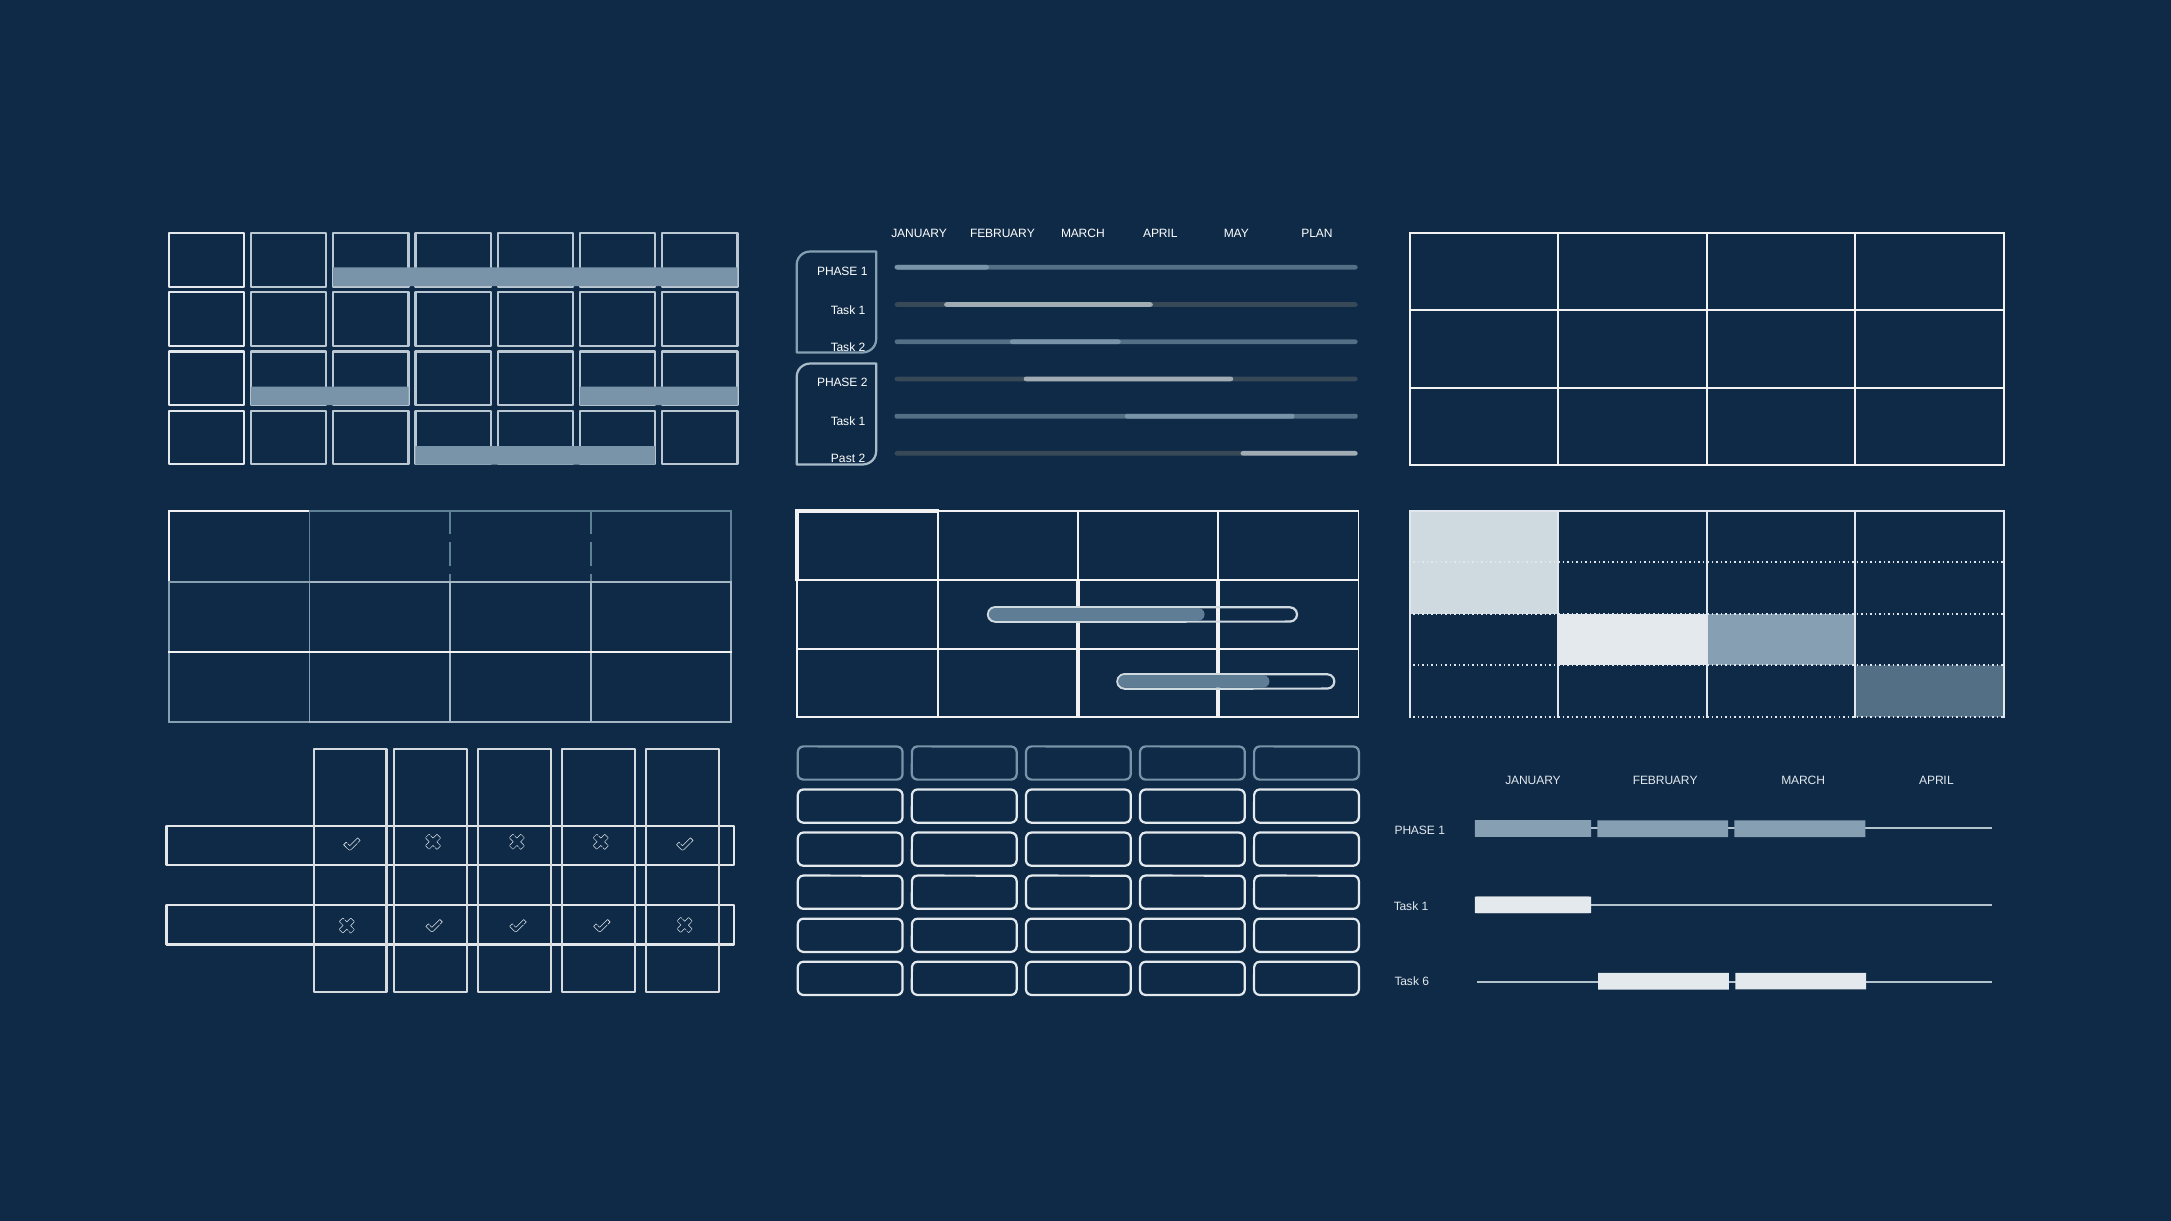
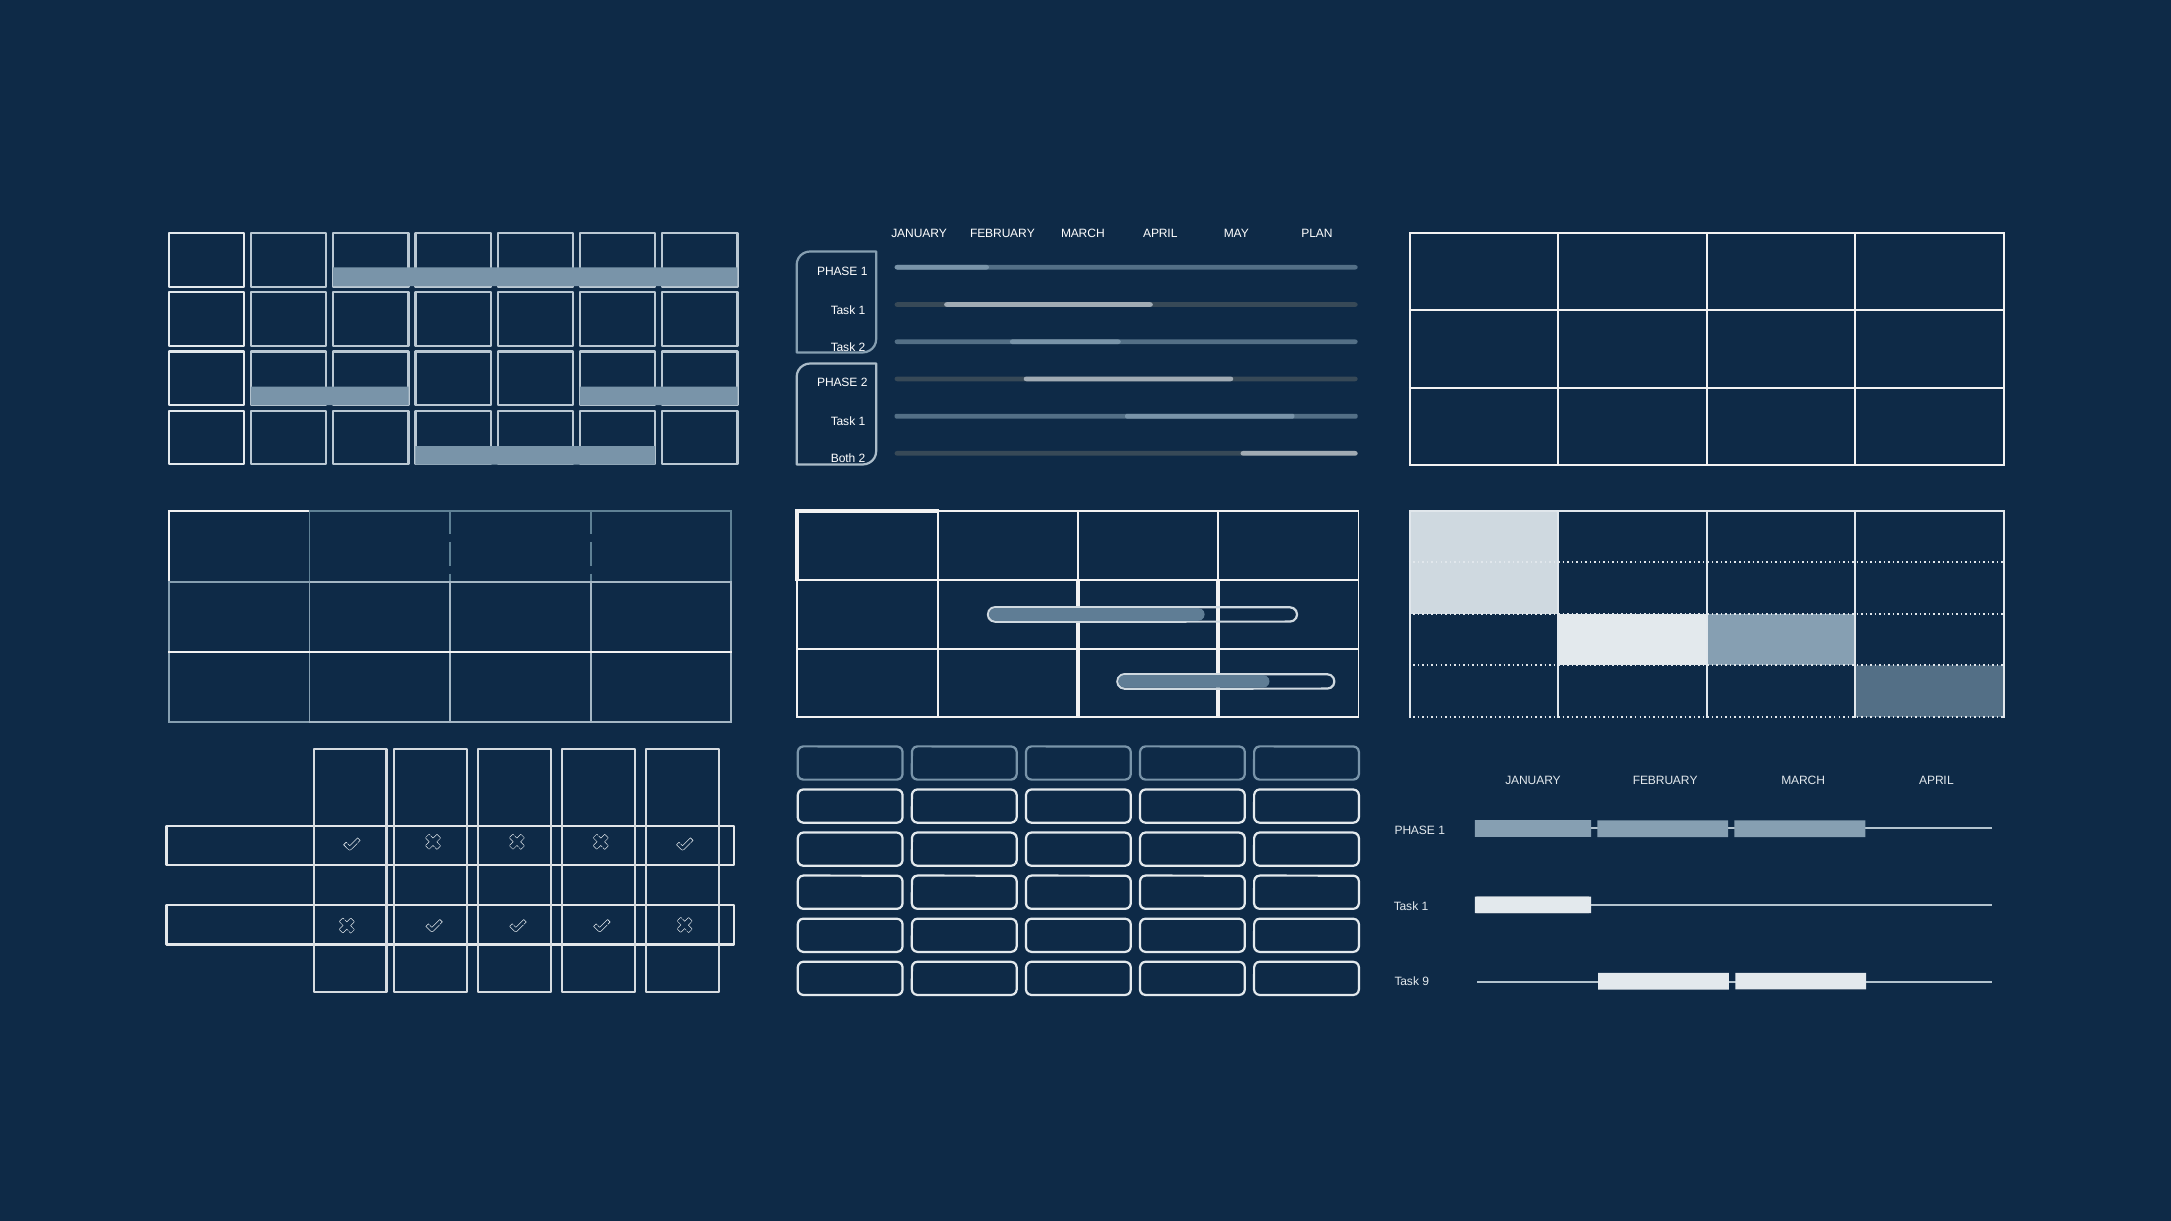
Past: Past -> Both
6: 6 -> 9
